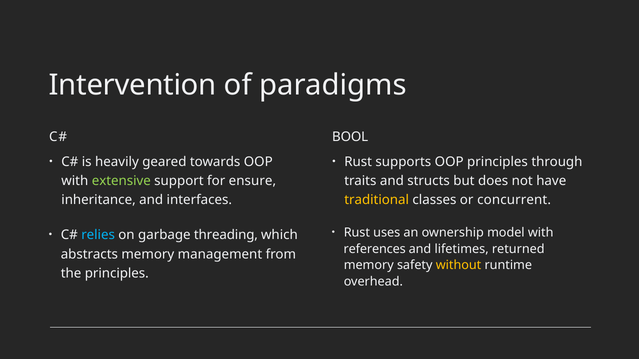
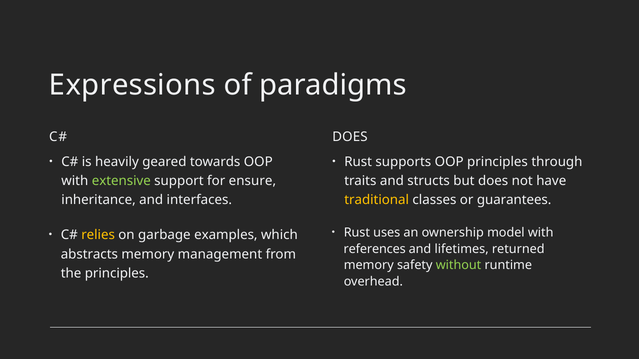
Intervention: Intervention -> Expressions
BOOL at (350, 137): BOOL -> DOES
concurrent: concurrent -> guarantees
relies colour: light blue -> yellow
threading: threading -> examples
without colour: yellow -> light green
